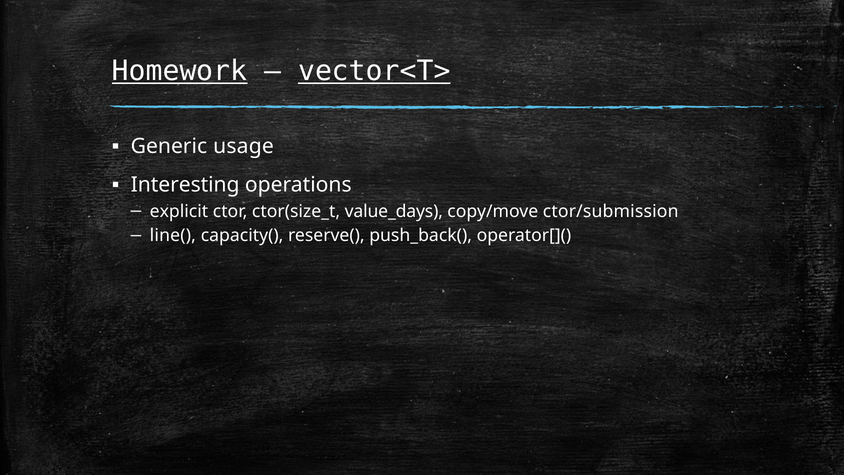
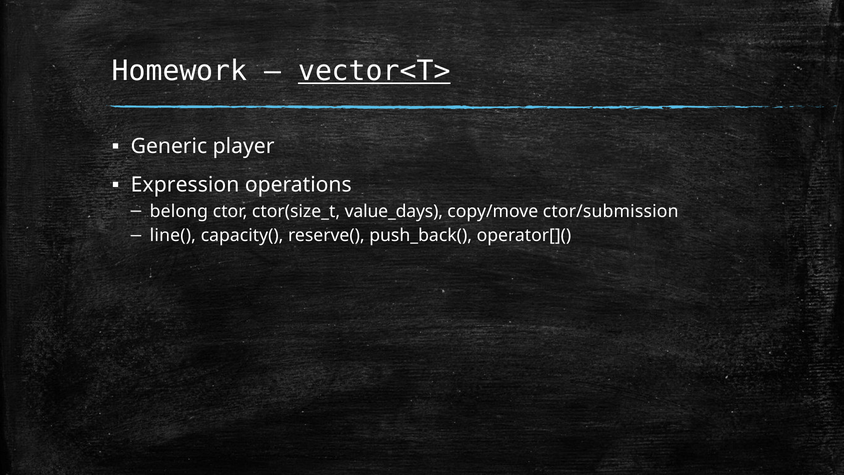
Homework underline: present -> none
usage: usage -> player
Interesting: Interesting -> Expression
explicit: explicit -> belong
